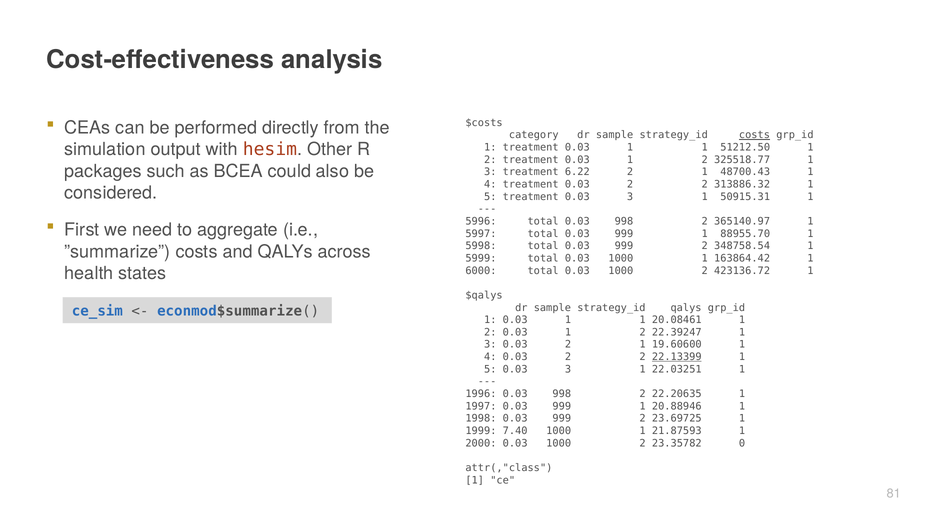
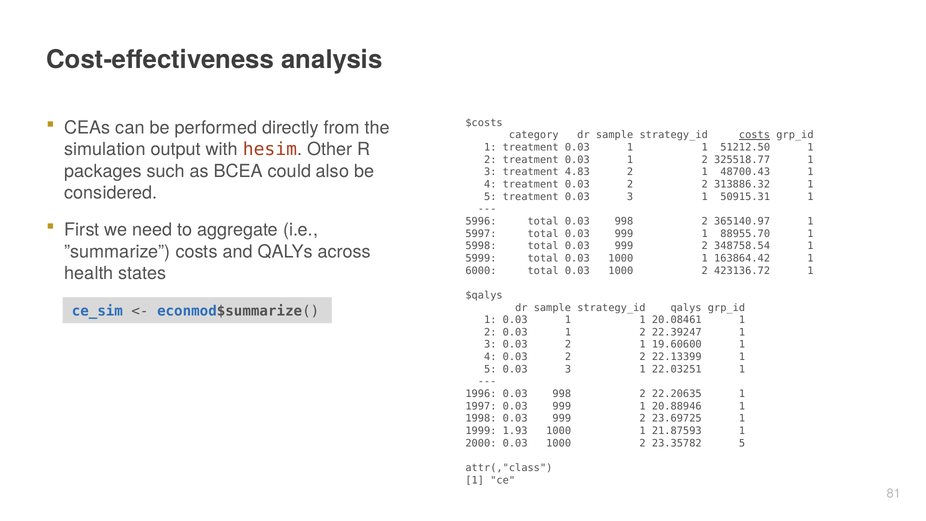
6.22: 6.22 -> 4.83
22.13399 underline: present -> none
7.40: 7.40 -> 1.93
23.35782 0: 0 -> 5
